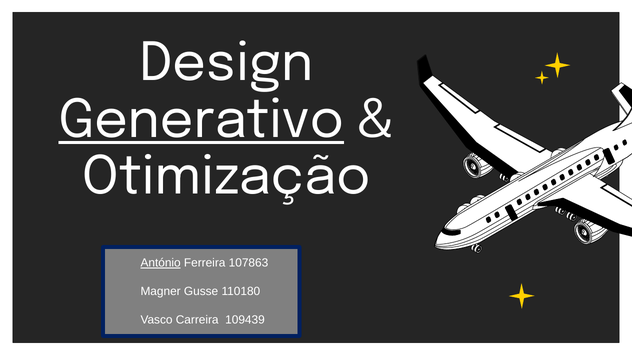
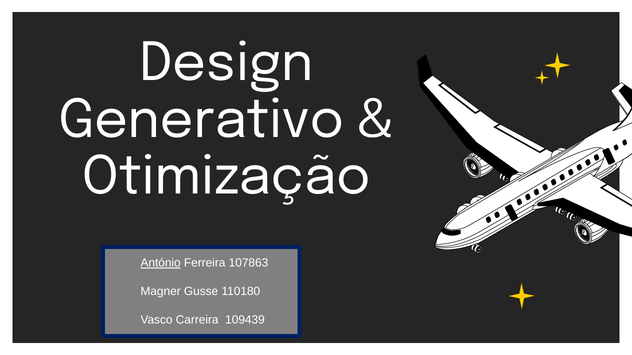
Generativo underline: present -> none
